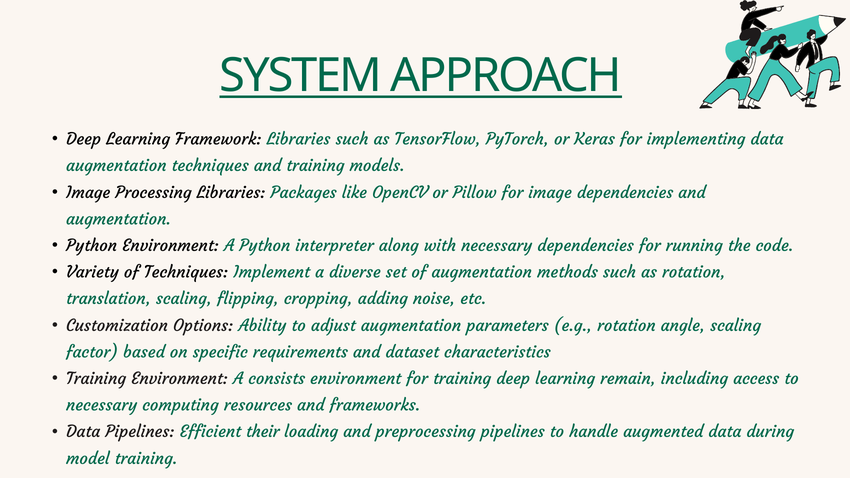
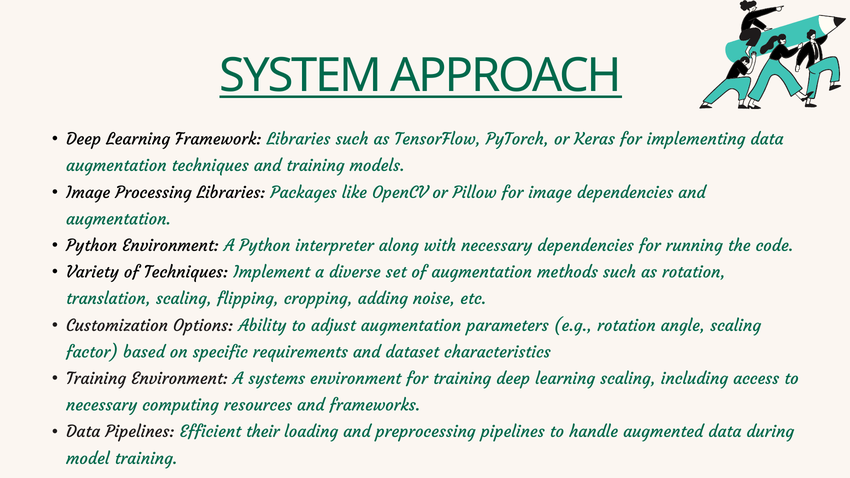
consists: consists -> systems
learning remain: remain -> scaling
